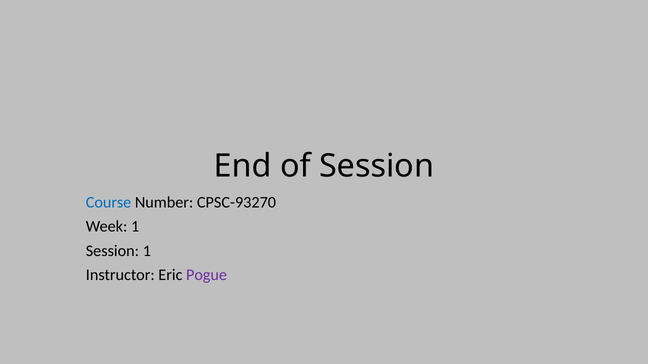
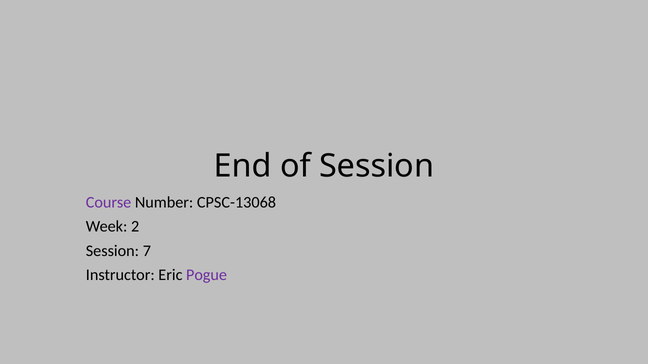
Course colour: blue -> purple
CPSC-93270: CPSC-93270 -> CPSC-13068
Week 1: 1 -> 2
Session 1: 1 -> 7
